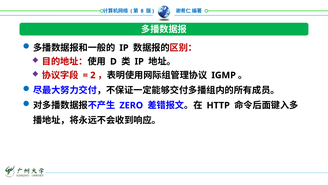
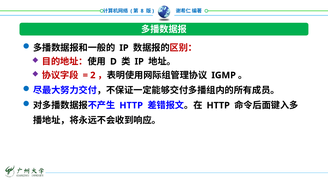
ZERO at (131, 105): ZERO -> HTTP
